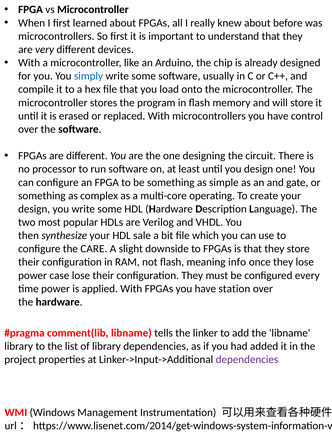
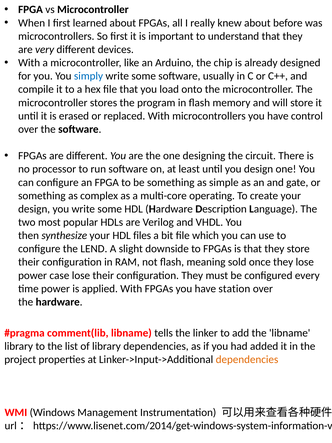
sale: sale -> files
CARE: CARE -> LEND
info: info -> sold
dependencies at (247, 359) colour: purple -> orange
